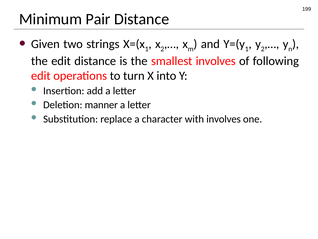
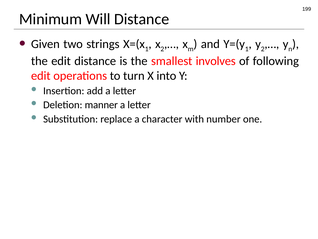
Pair: Pair -> Will
with involves: involves -> number
